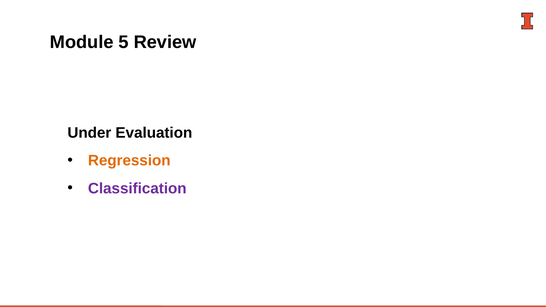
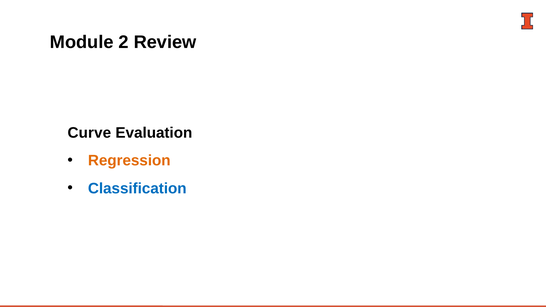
5: 5 -> 2
Under: Under -> Curve
Classification colour: purple -> blue
